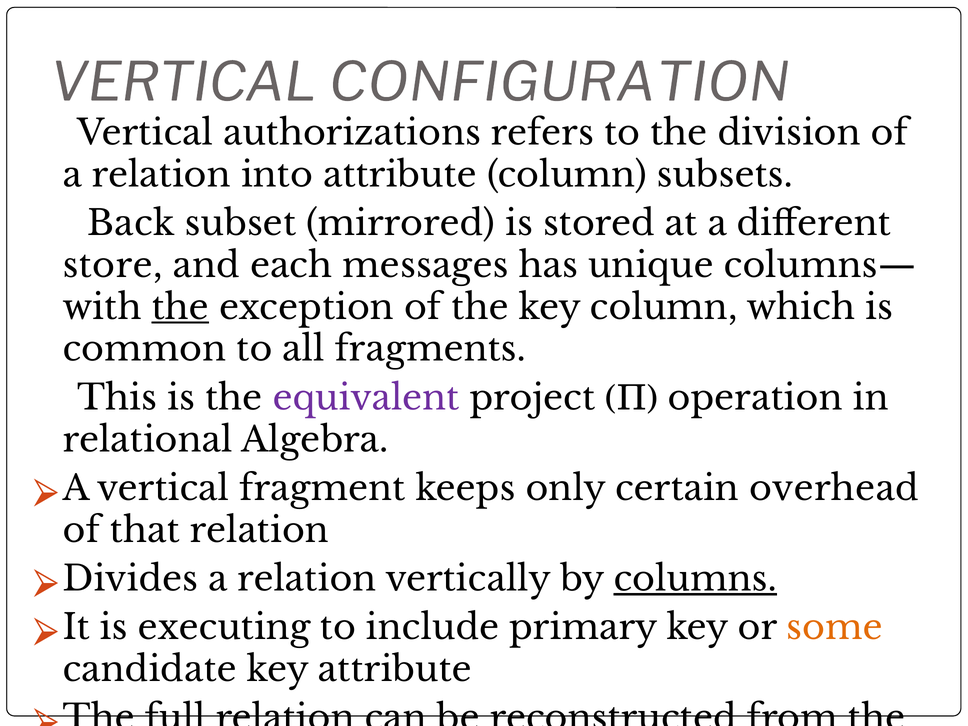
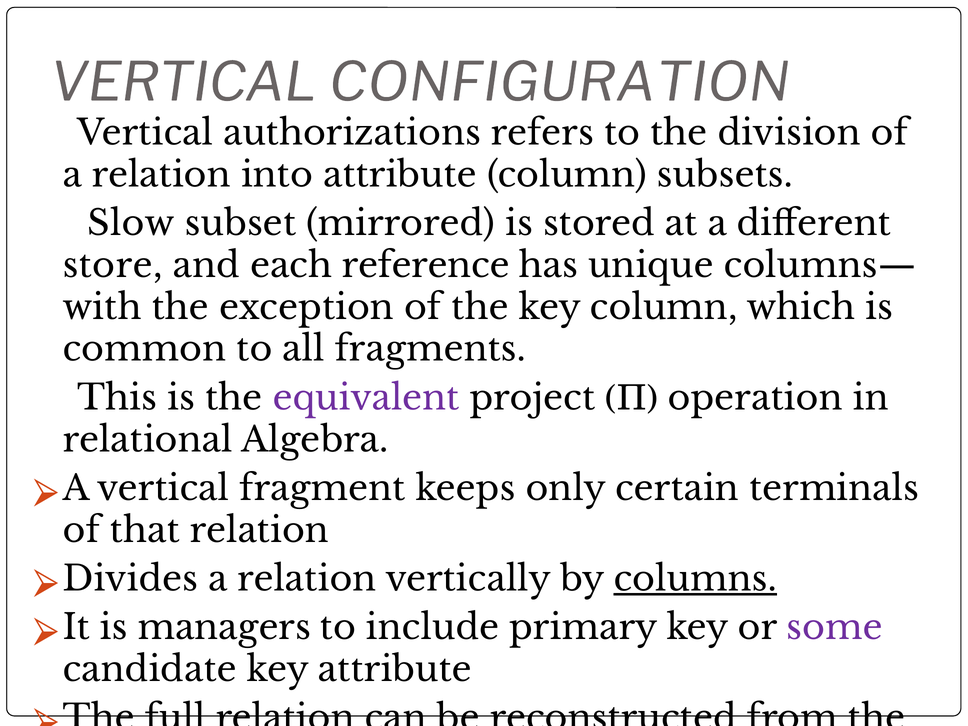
Back: Back -> Slow
messages: messages -> reference
the at (180, 308) underline: present -> none
overhead: overhead -> terminals
executing: executing -> managers
some colour: orange -> purple
